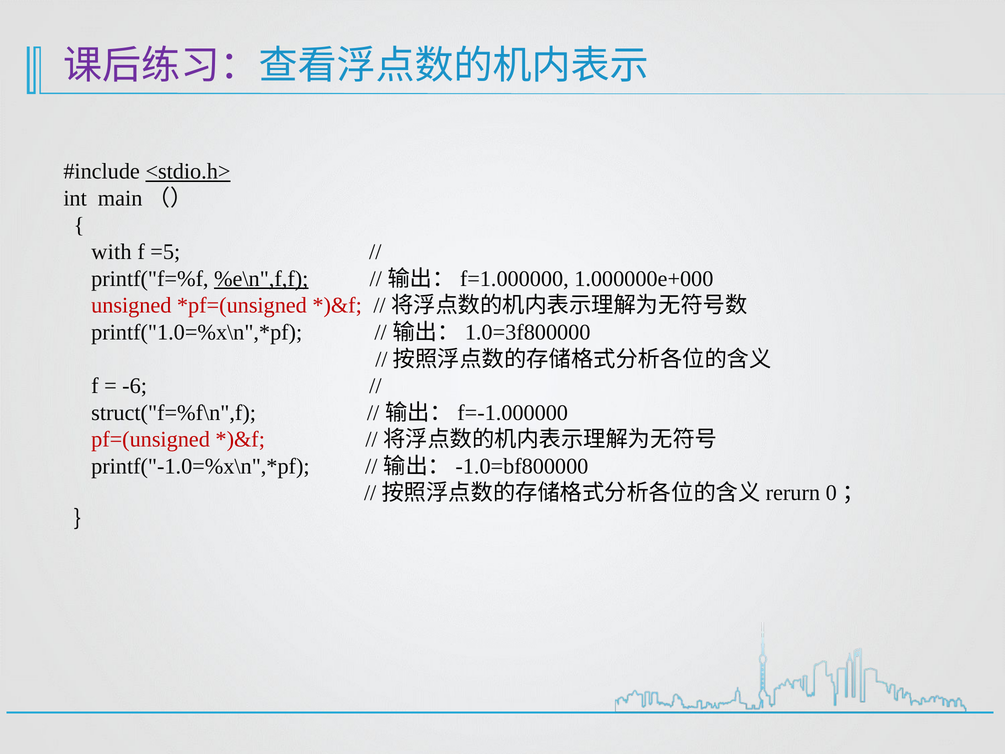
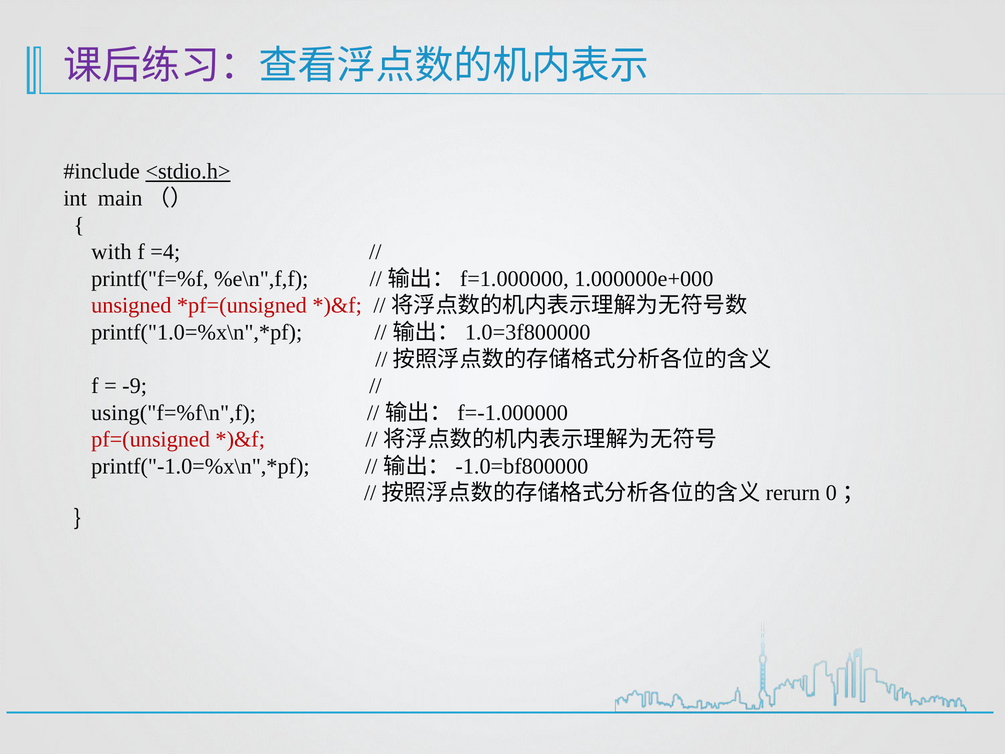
=5: =5 -> =4
%e\n",f,f underline: present -> none
-6: -6 -> -9
struct("f=%f\n",f: struct("f=%f\n",f -> using("f=%f\n",f
